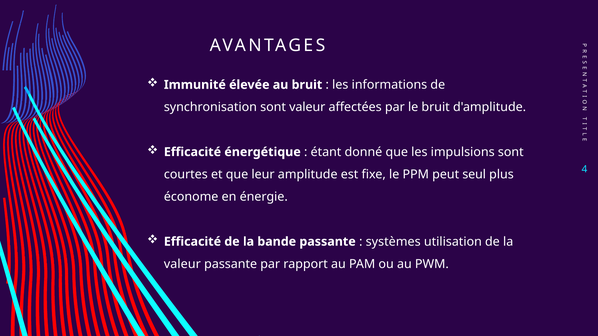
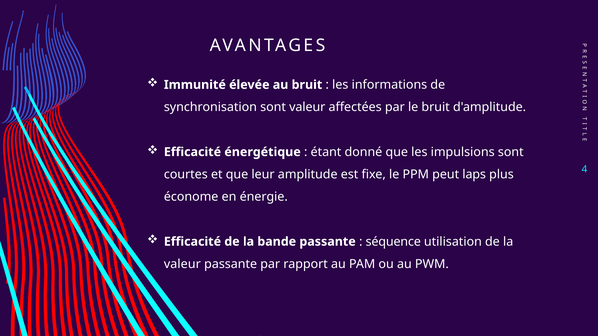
seul: seul -> laps
systèmes: systèmes -> séquence
